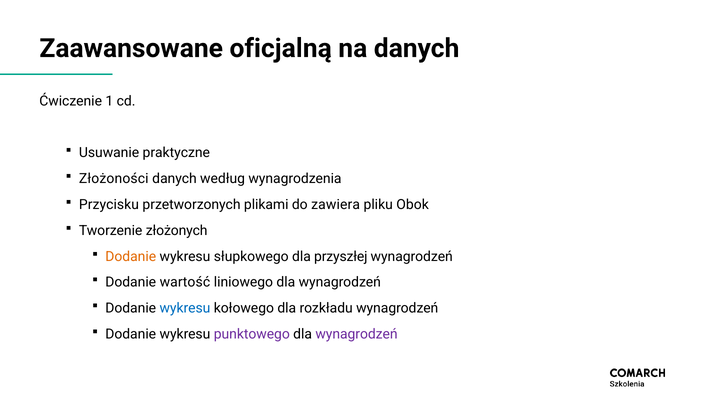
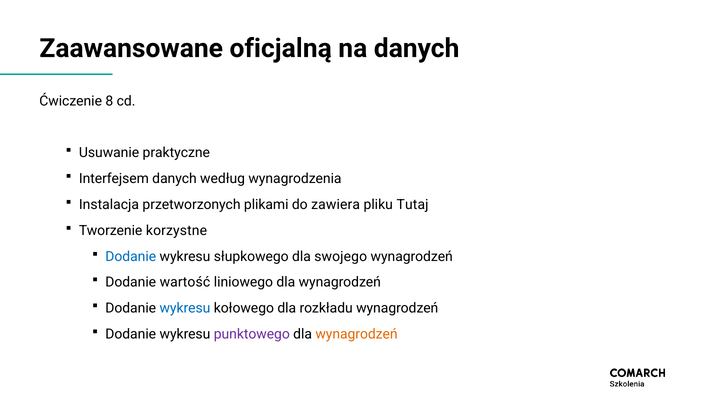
1: 1 -> 8
Złożoności: Złożoności -> Interfejsem
Przycisku: Przycisku -> Instalacja
Obok: Obok -> Tutaj
złożonych: złożonych -> korzystne
Dodanie at (131, 256) colour: orange -> blue
przyszłej: przyszłej -> swojego
wynagrodzeń at (357, 334) colour: purple -> orange
